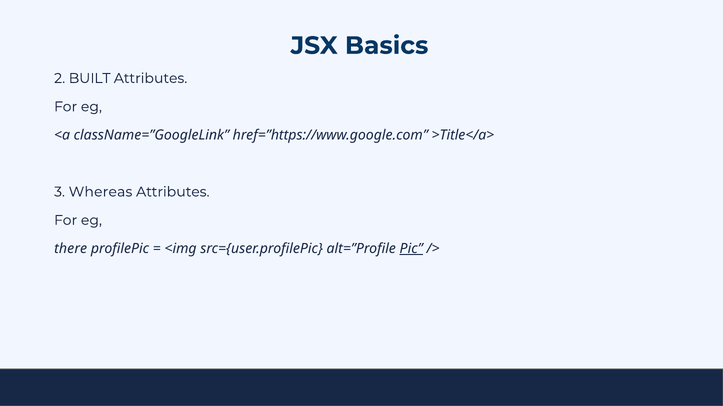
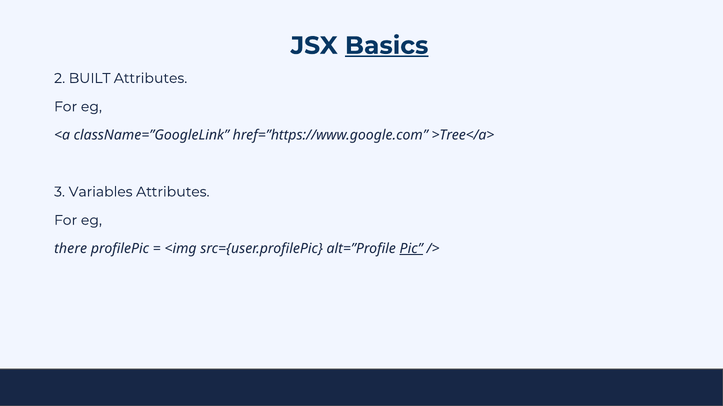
Basics underline: none -> present
>Title</a>: >Title</a> -> >Tree</a>
Whereas: Whereas -> Variables
